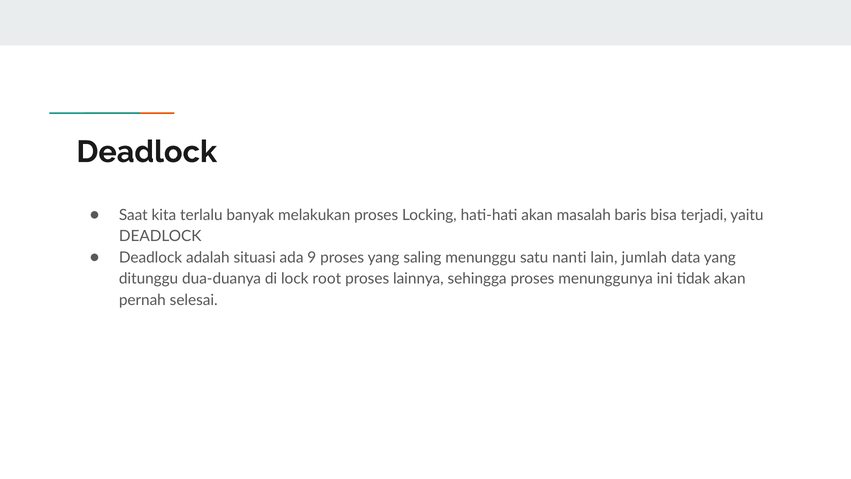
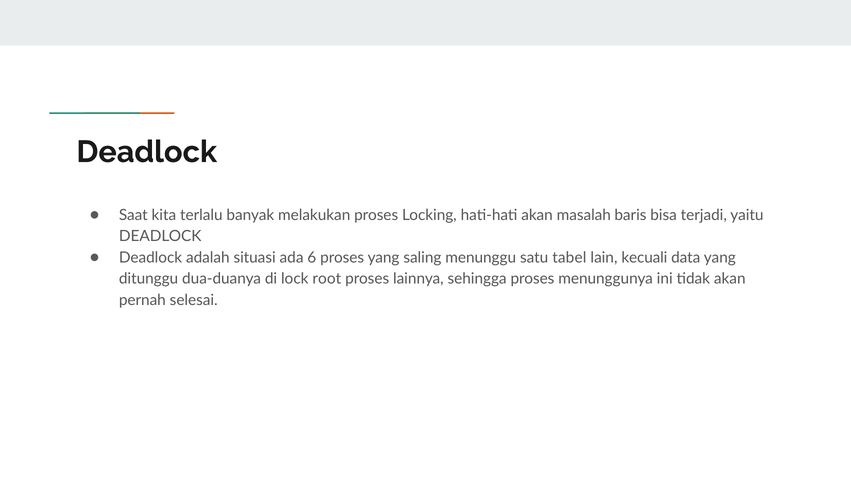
9: 9 -> 6
nanti: nanti -> tabel
jumlah: jumlah -> kecuali
